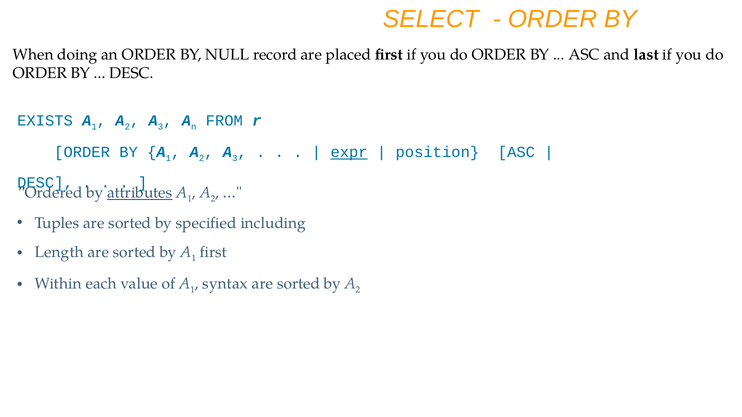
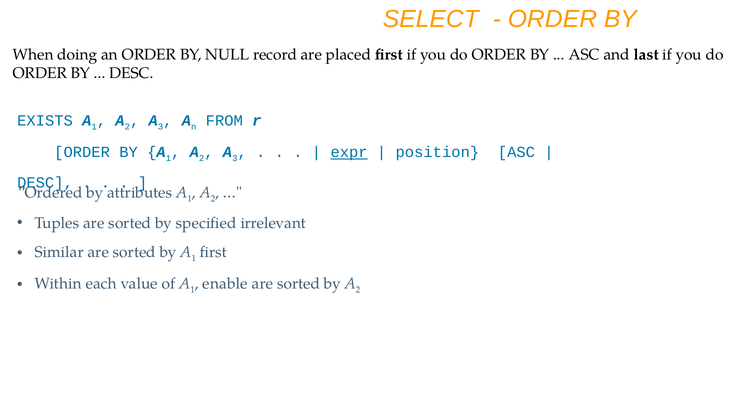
attributes underline: present -> none
including: including -> irrelevant
Length: Length -> Similar
syntax: syntax -> enable
